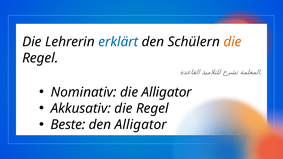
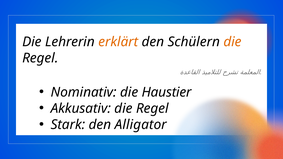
erklärt colour: blue -> orange
die Alligator: Alligator -> Haustier
Beste: Beste -> Stark
